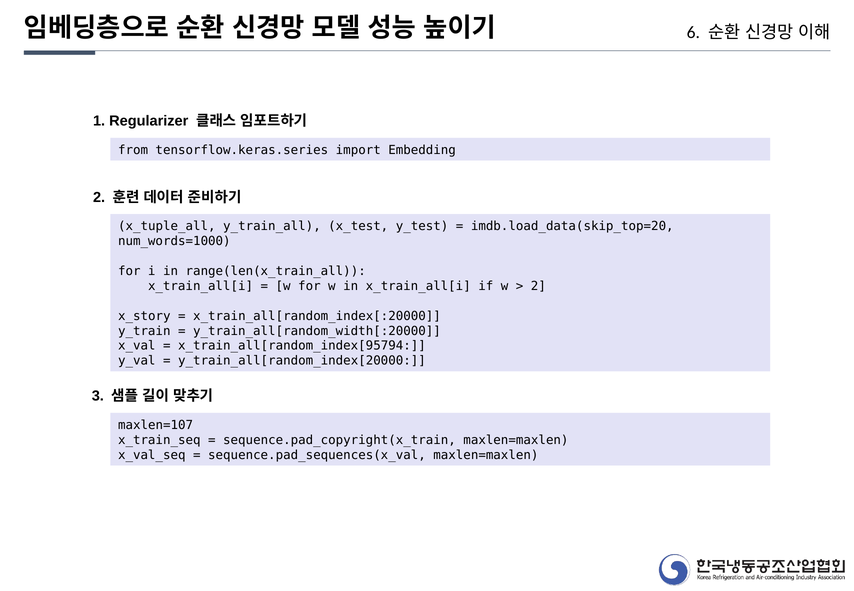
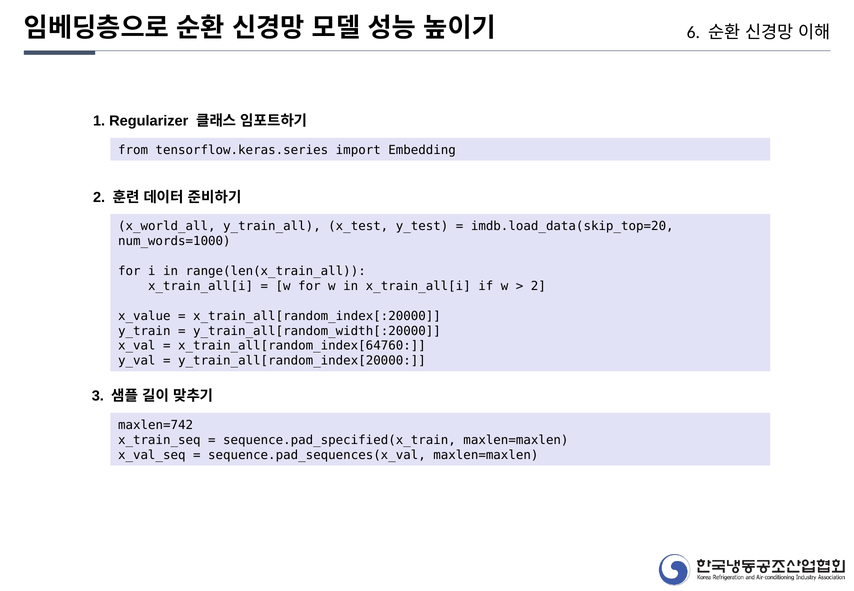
x_tuple_all: x_tuple_all -> x_world_all
x_story: x_story -> x_value
x_train_all[random_index[95794: x_train_all[random_index[95794 -> x_train_all[random_index[64760
maxlen=107: maxlen=107 -> maxlen=742
sequence.pad_copyright(x_train: sequence.pad_copyright(x_train -> sequence.pad_specified(x_train
